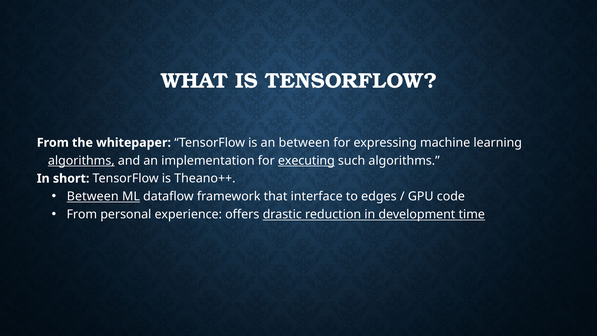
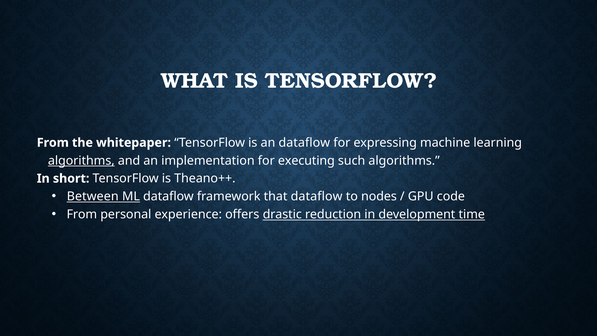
an between: between -> dataflow
executing underline: present -> none
that interface: interface -> dataflow
edges: edges -> nodes
